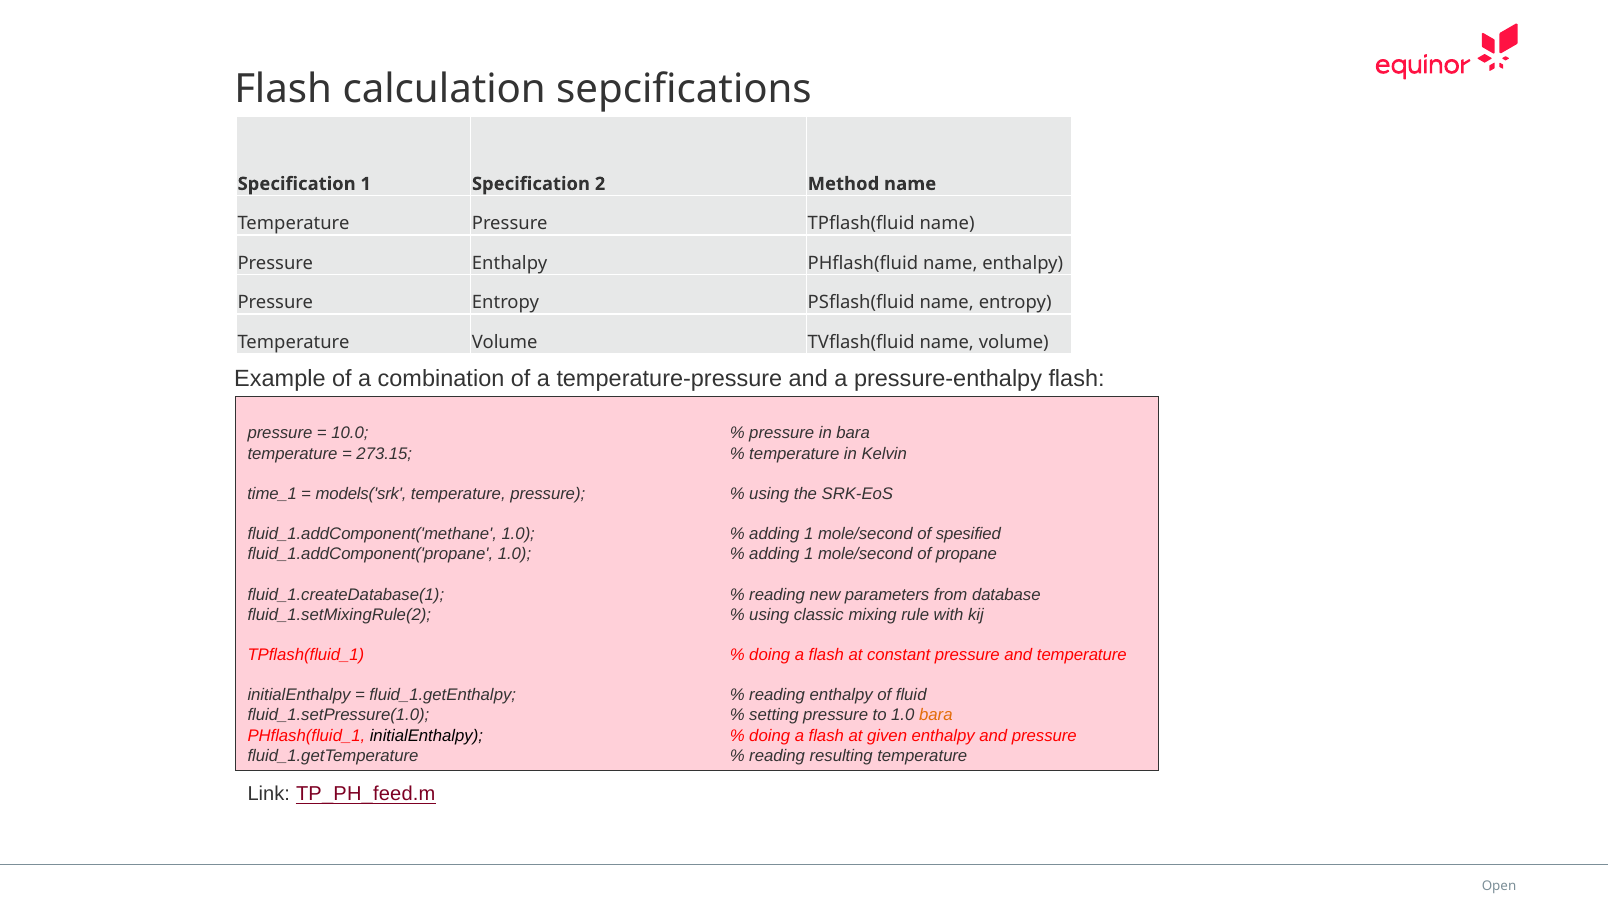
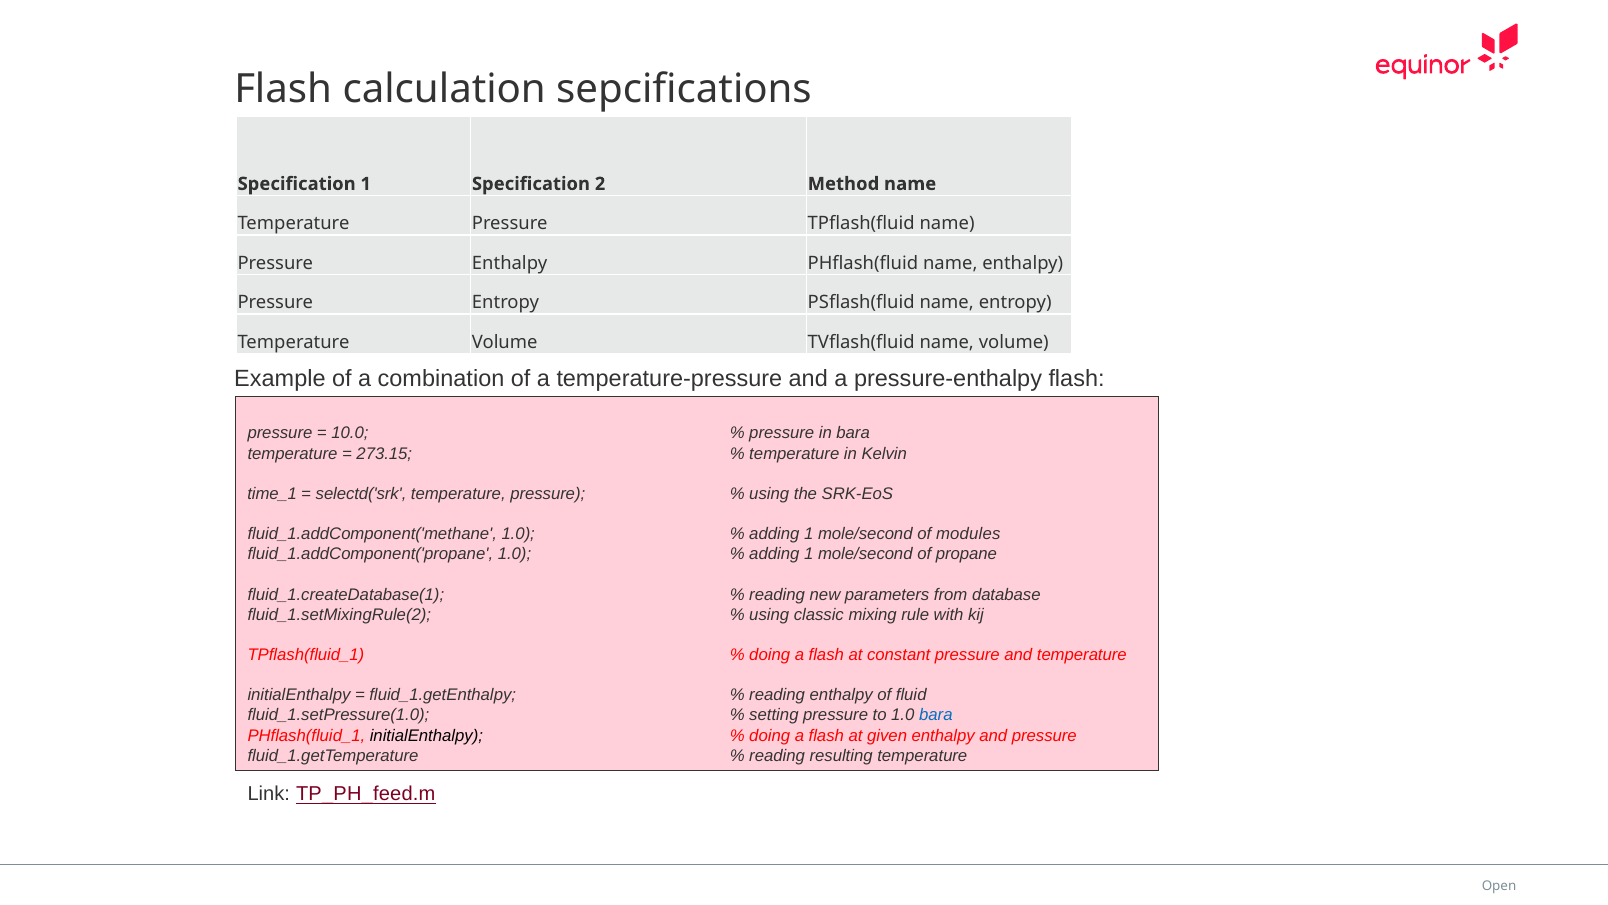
models('srk: models('srk -> selectd('srk
spesified: spesified -> modules
bara at (936, 715) colour: orange -> blue
